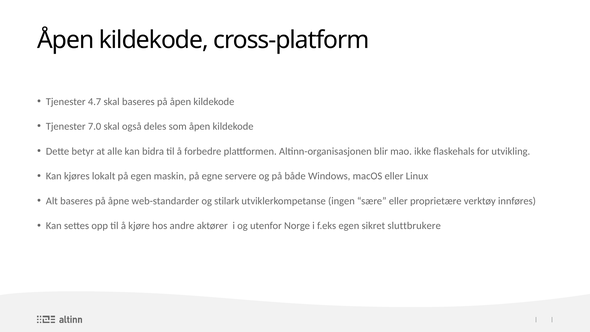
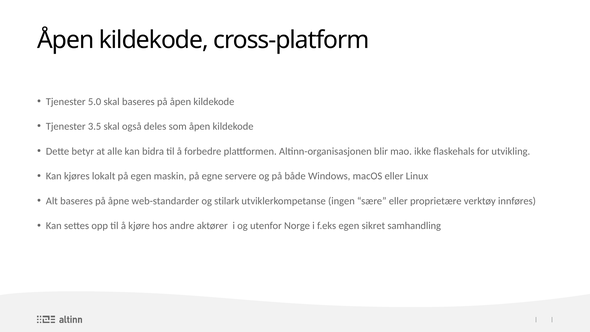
4.7: 4.7 -> 5.0
7.0: 7.0 -> 3.5
sluttbrukere: sluttbrukere -> samhandling
